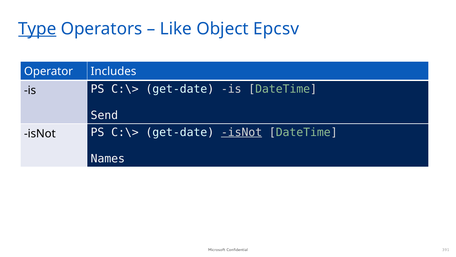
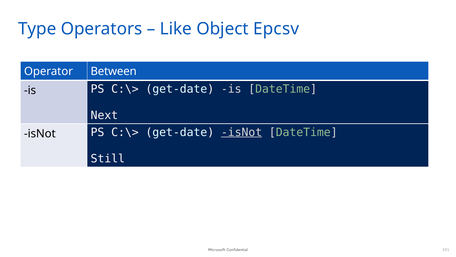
Type underline: present -> none
Includes: Includes -> Between
Send: Send -> Next
Names: Names -> Still
